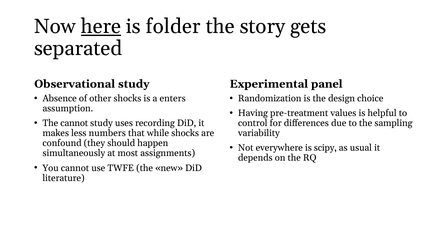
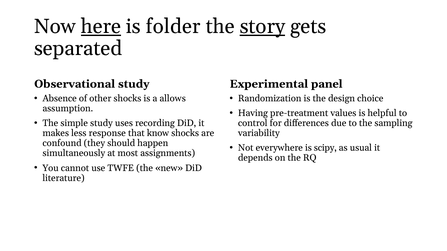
story underline: none -> present
enters: enters -> allows
The cannot: cannot -> simple
numbers: numbers -> response
while: while -> know
